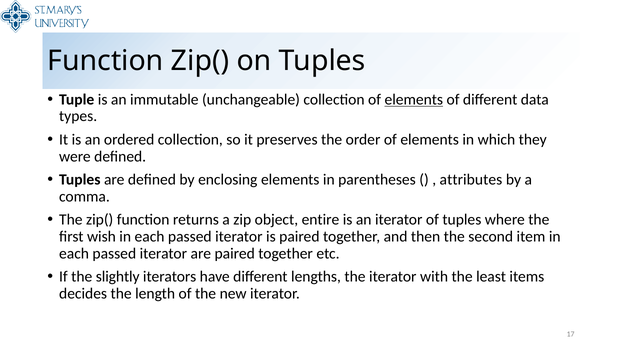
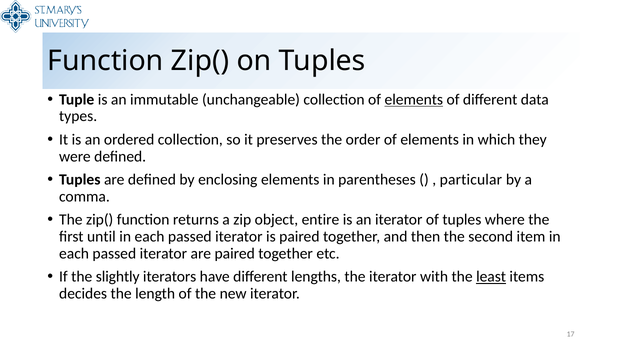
attributes: attributes -> particular
wish: wish -> until
least underline: none -> present
